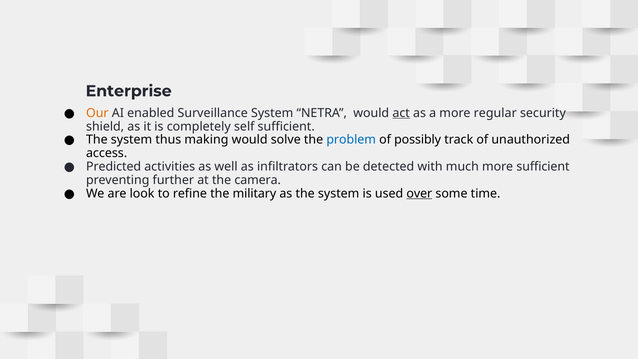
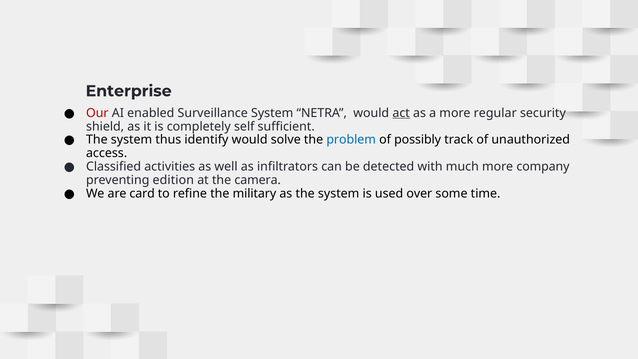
Our colour: orange -> red
making: making -> identify
Predicted: Predicted -> Classified
more sufficient: sufficient -> company
further: further -> edition
look: look -> card
over underline: present -> none
